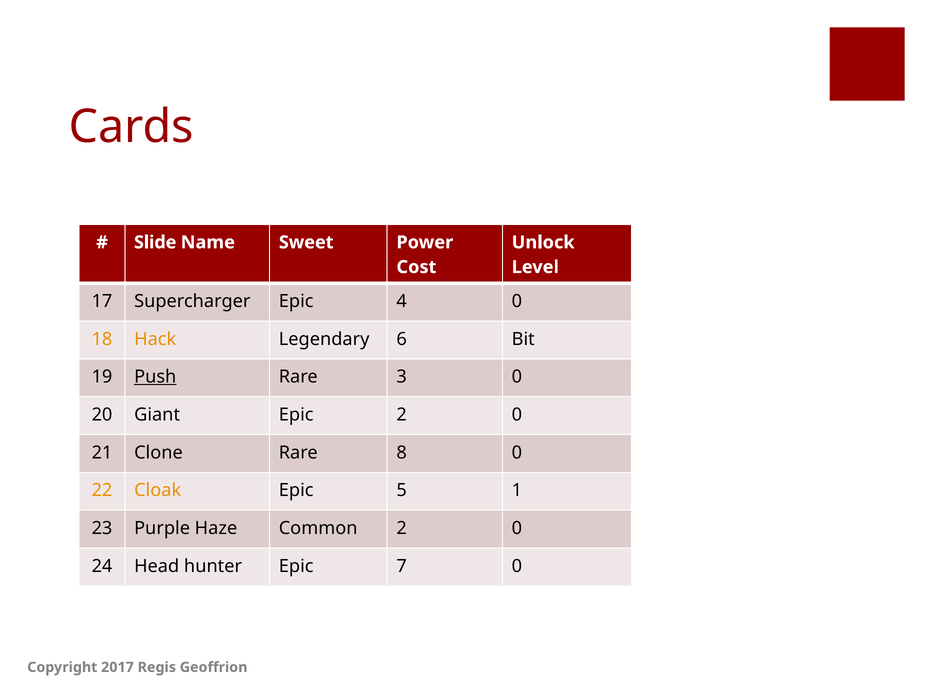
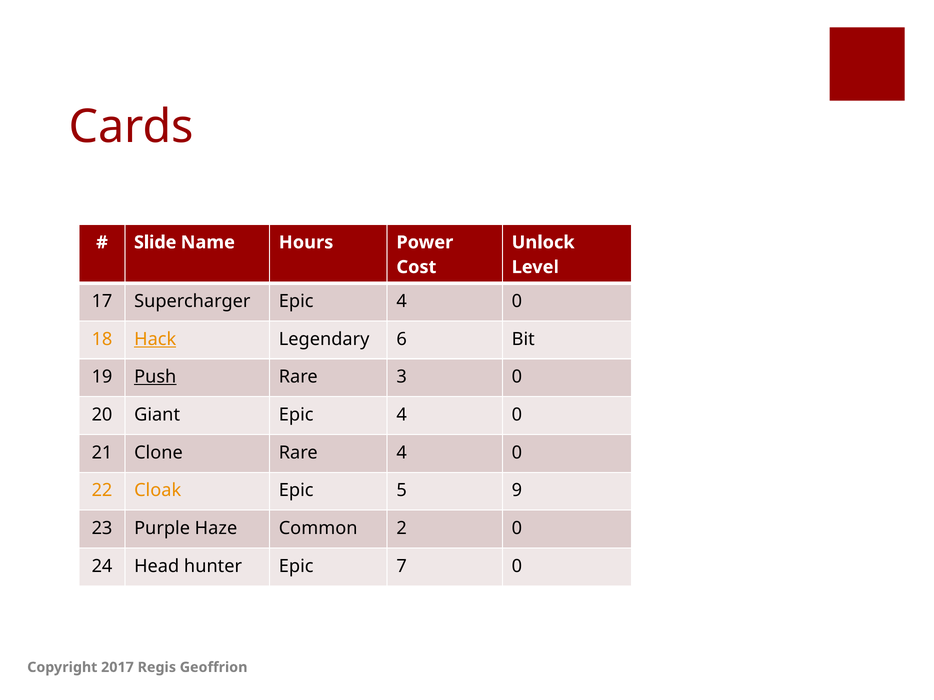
Sweet: Sweet -> Hours
Hack underline: none -> present
Giant Epic 2: 2 -> 4
Rare 8: 8 -> 4
1: 1 -> 9
